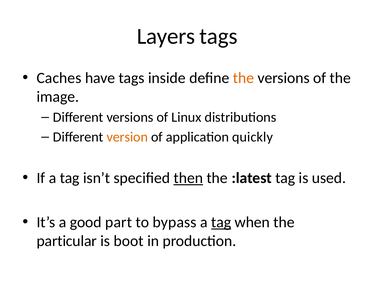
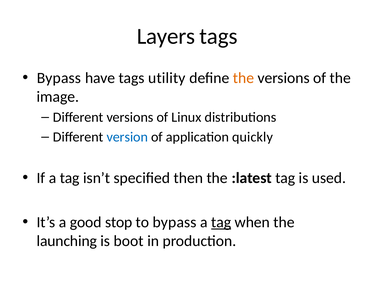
Caches at (59, 78): Caches -> Bypass
inside: inside -> utility
version colour: orange -> blue
then underline: present -> none
part: part -> stop
particular: particular -> launching
